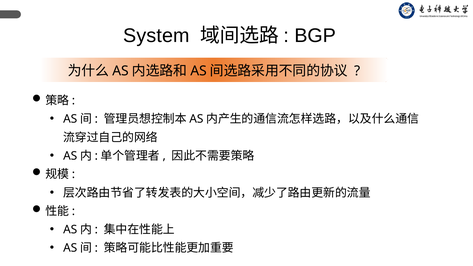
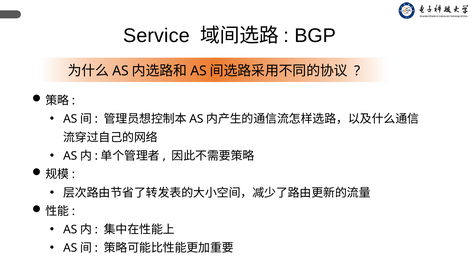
System: System -> Service
